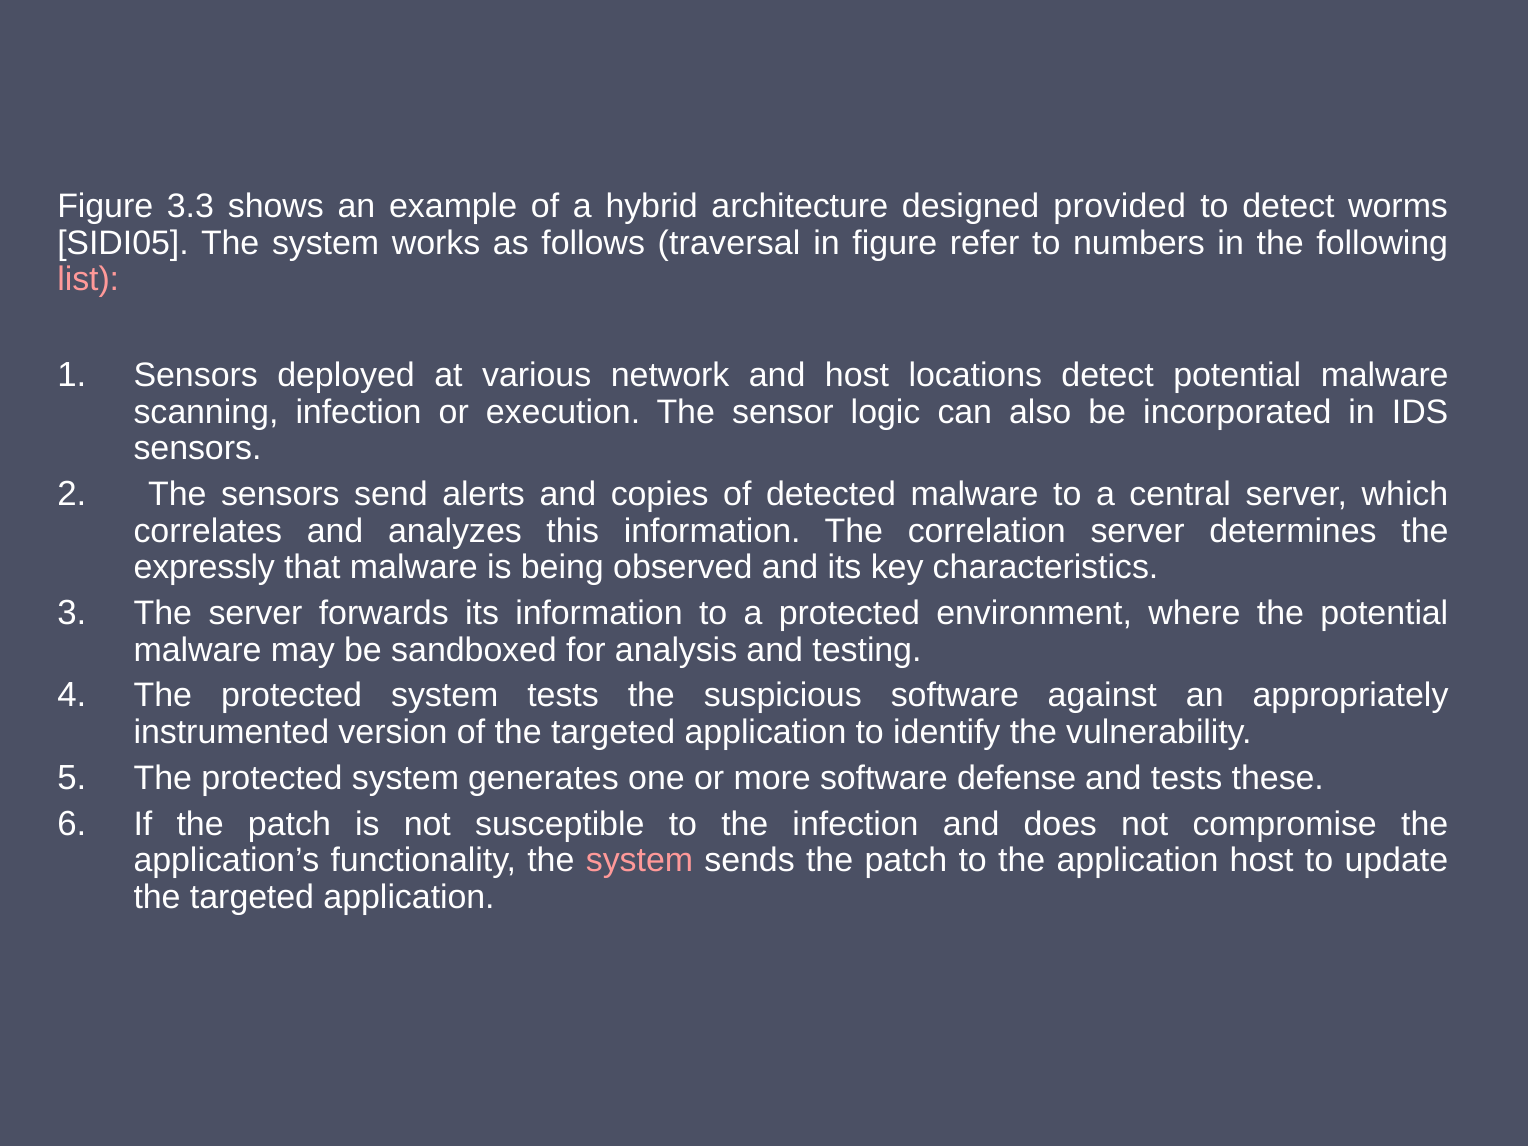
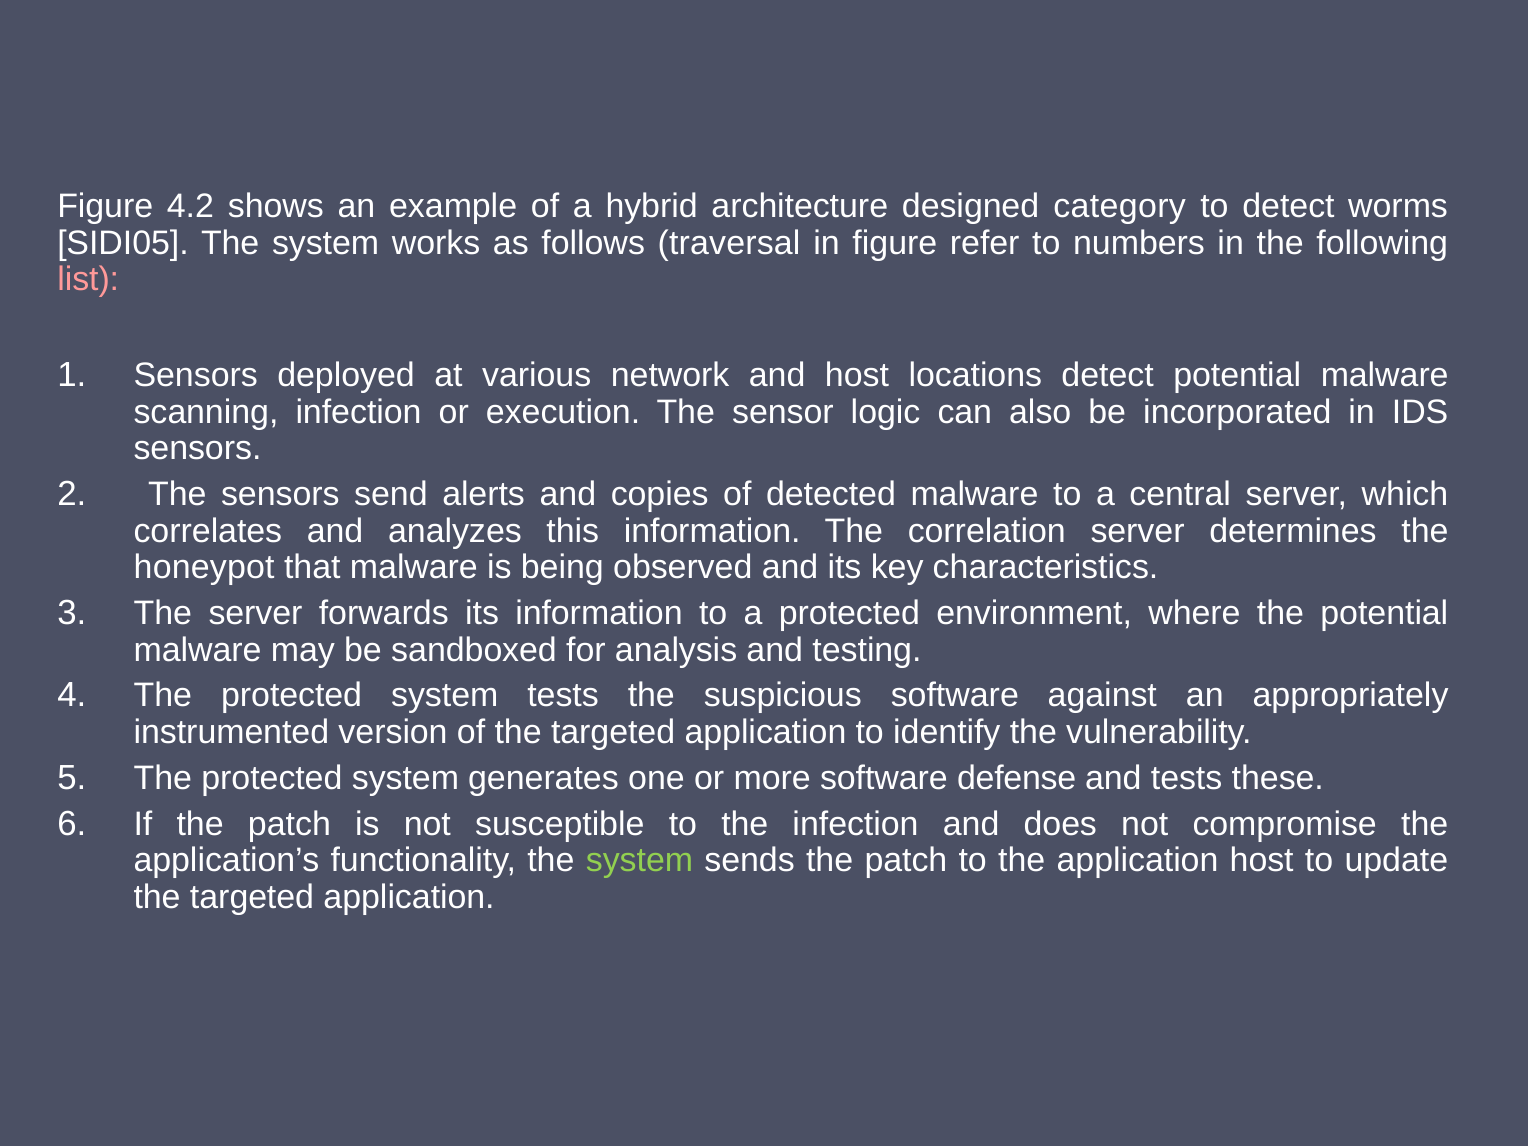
3.3: 3.3 -> 4.2
provided: provided -> category
expressly: expressly -> honeypot
system at (639, 861) colour: pink -> light green
